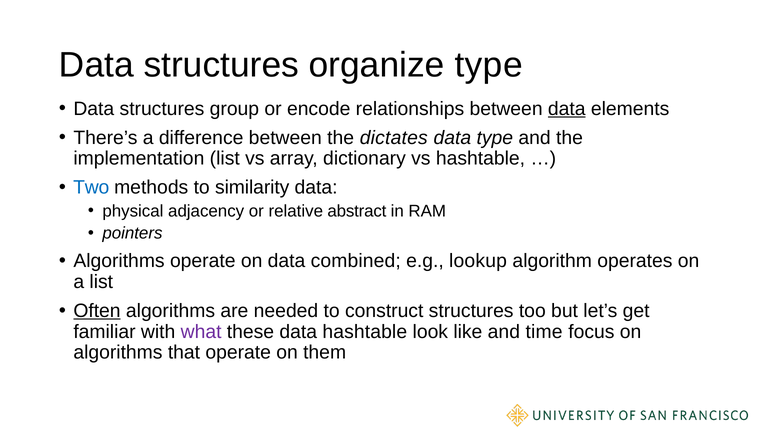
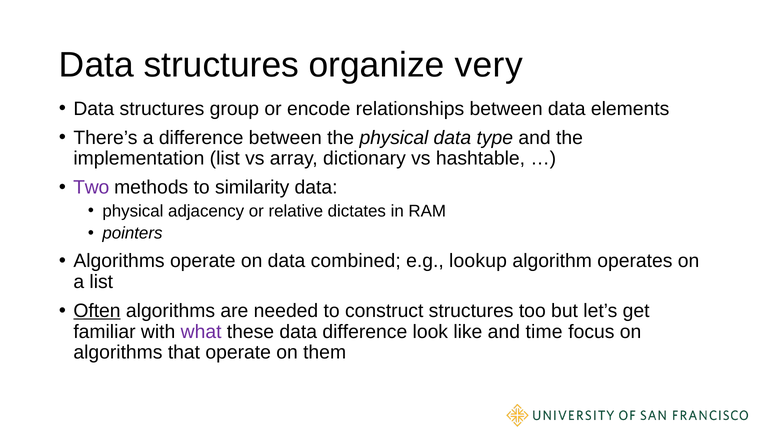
organize type: type -> very
data at (567, 109) underline: present -> none
the dictates: dictates -> physical
Two colour: blue -> purple
abstract: abstract -> dictates
data hashtable: hashtable -> difference
